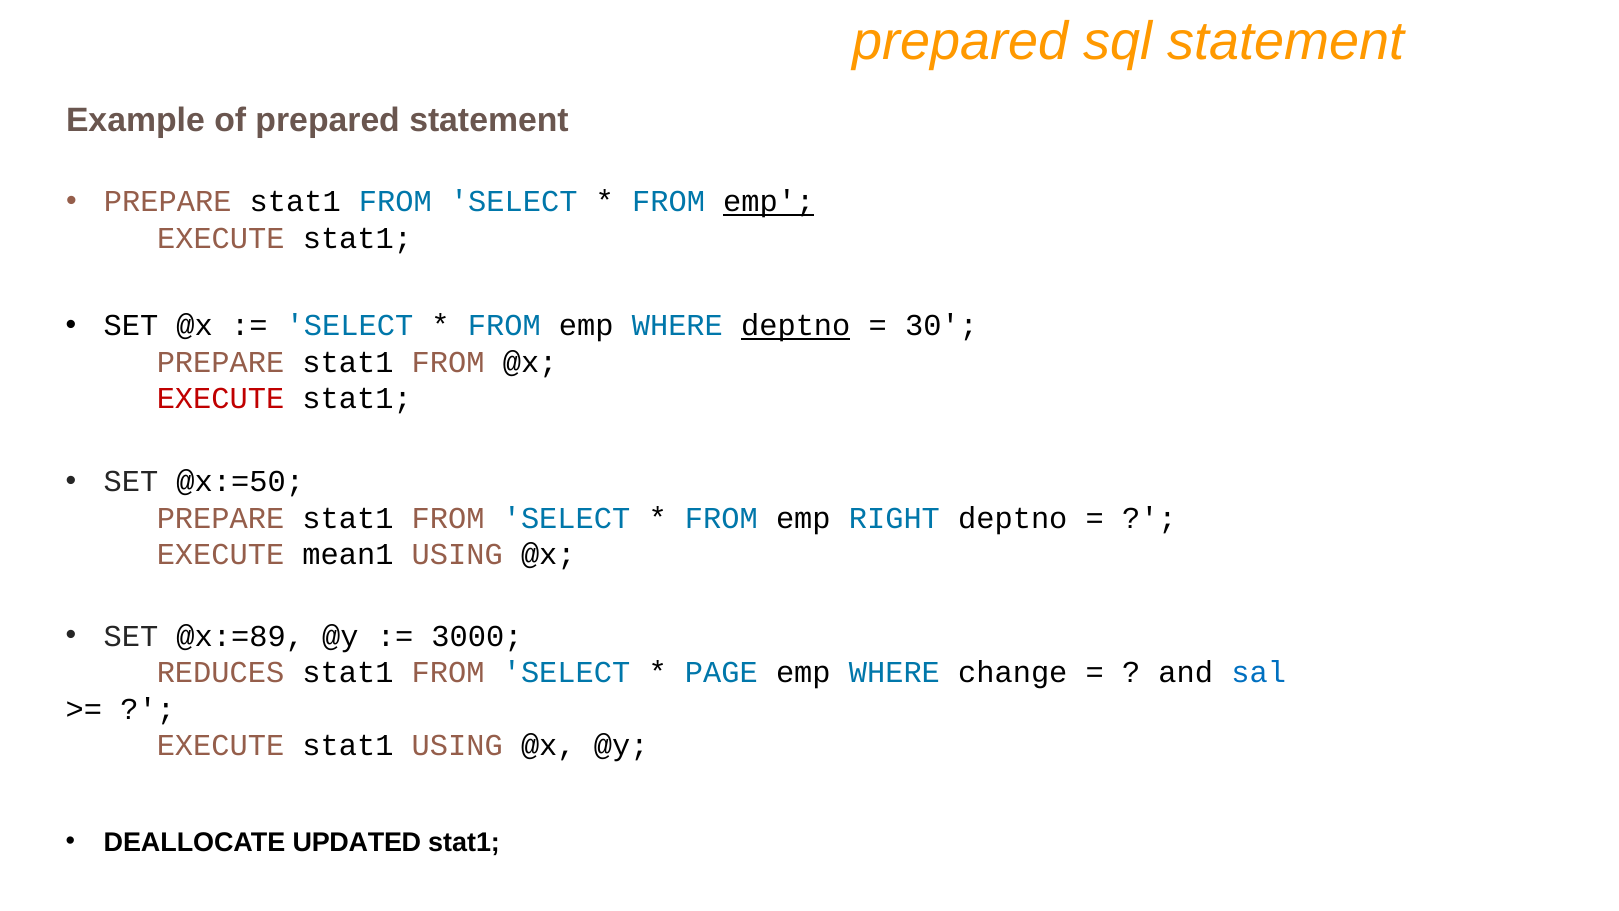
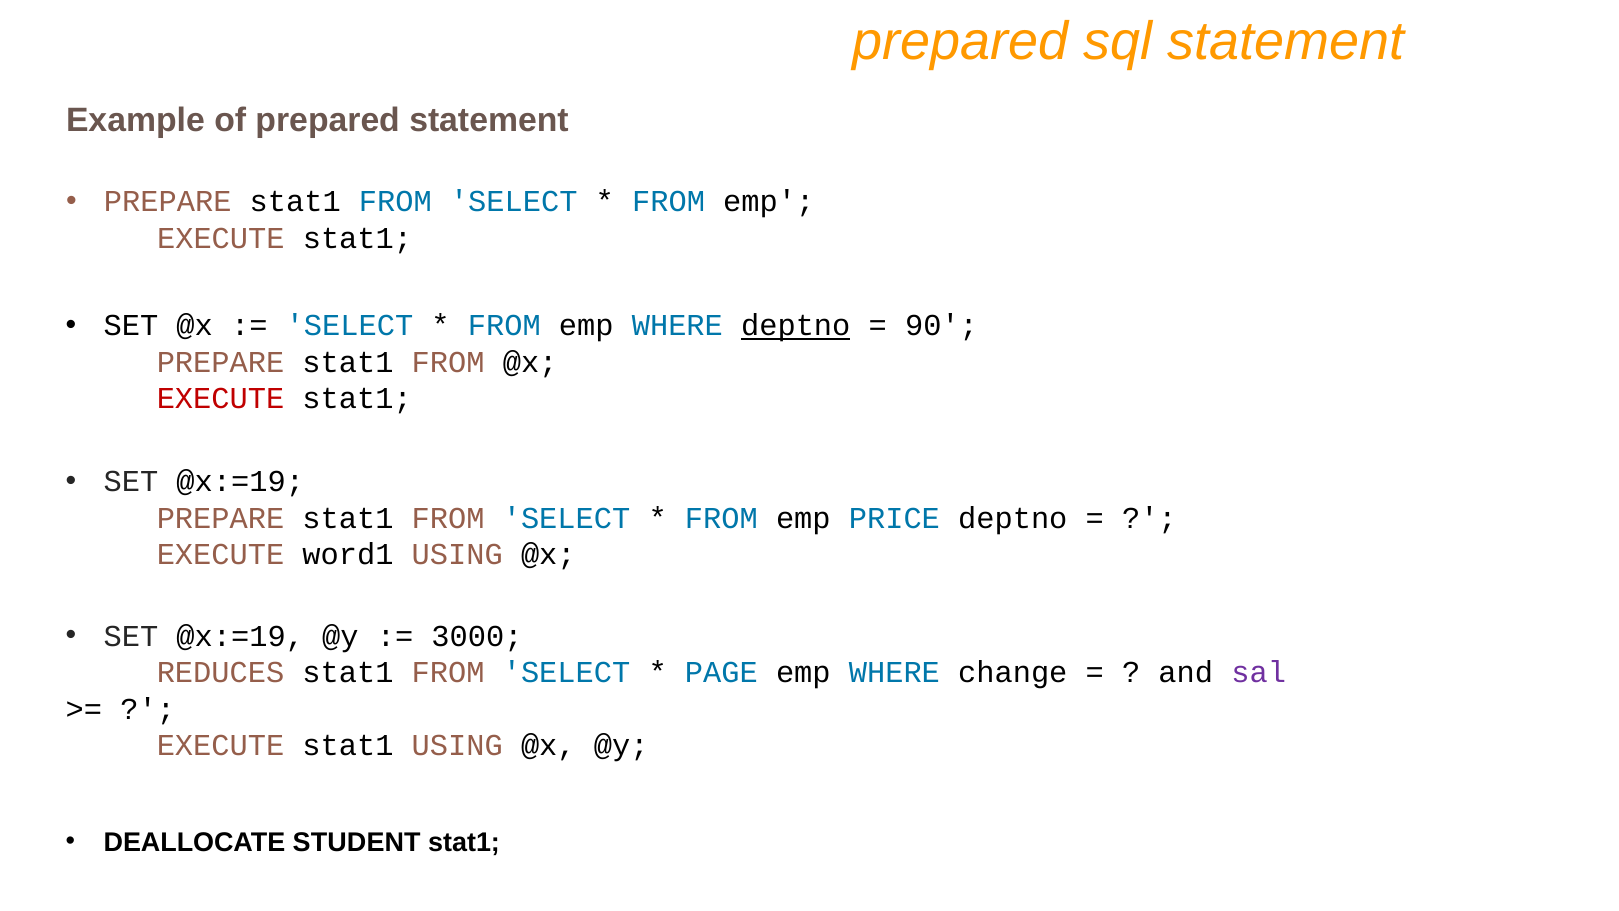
emp at (769, 202) underline: present -> none
30: 30 -> 90
@x:=50 at (240, 482): @x:=50 -> @x:=19
RIGHT: RIGHT -> PRICE
mean1: mean1 -> word1
@x:=89 at (240, 636): @x:=89 -> @x:=19
sal colour: blue -> purple
UPDATED: UPDATED -> STUDENT
